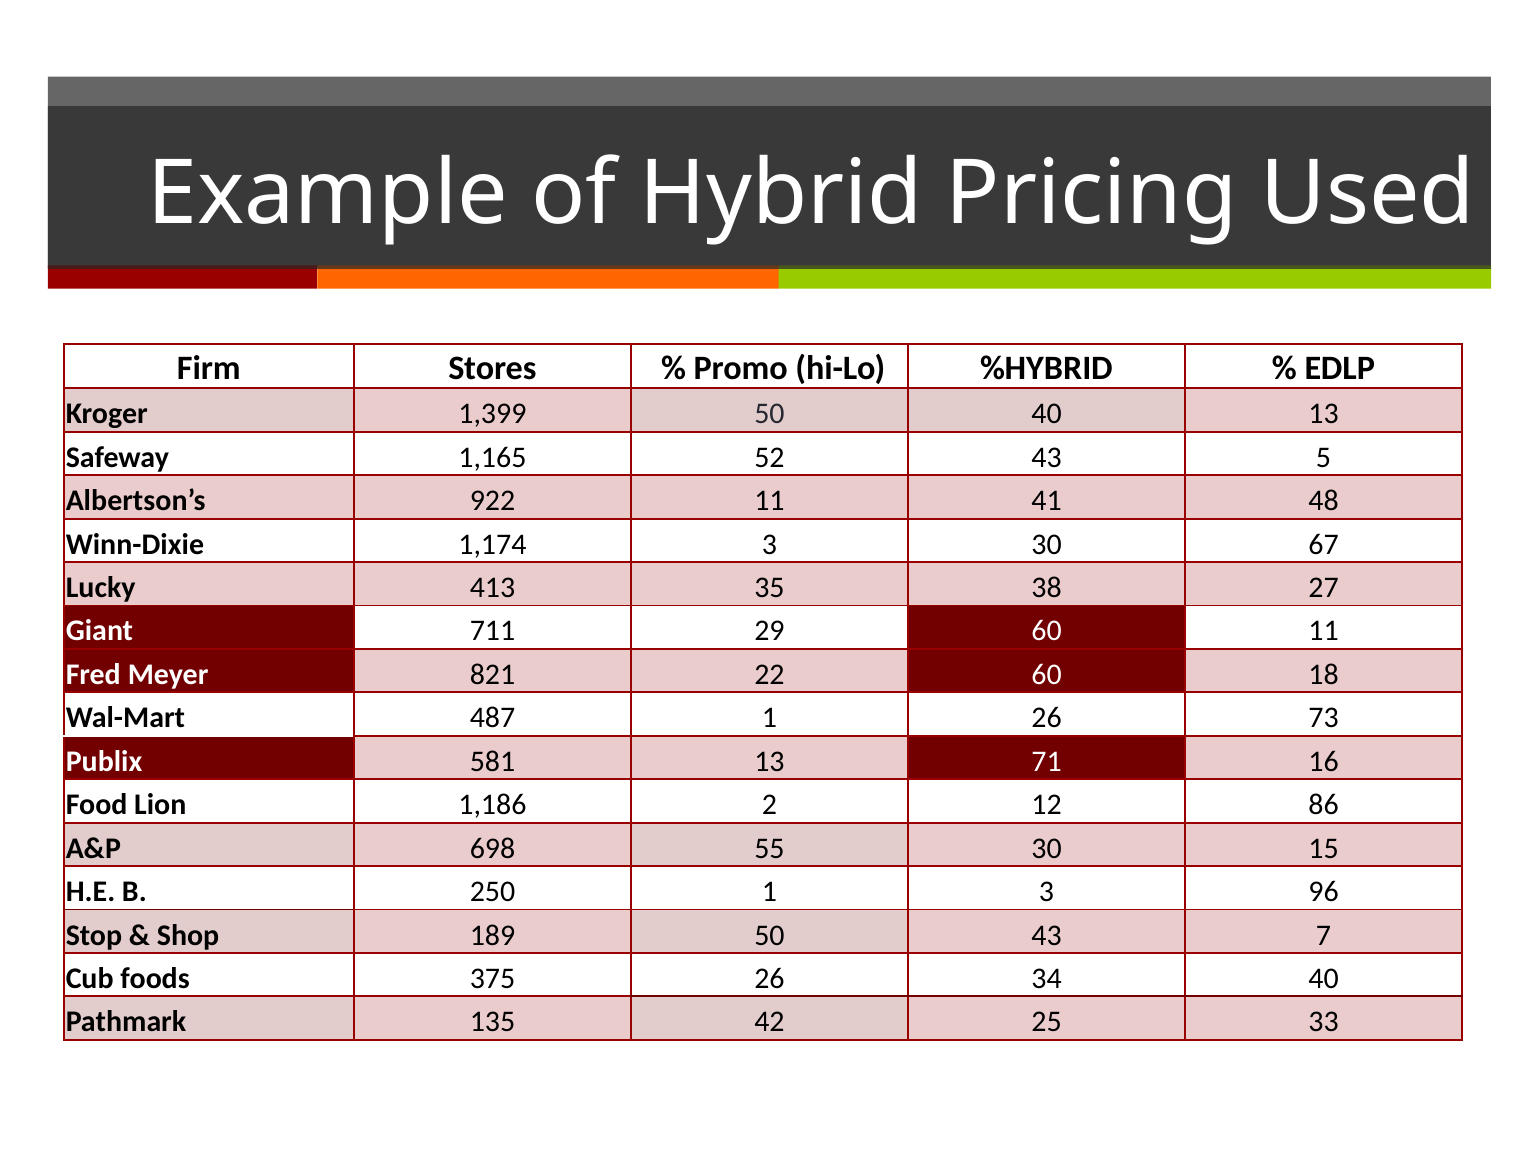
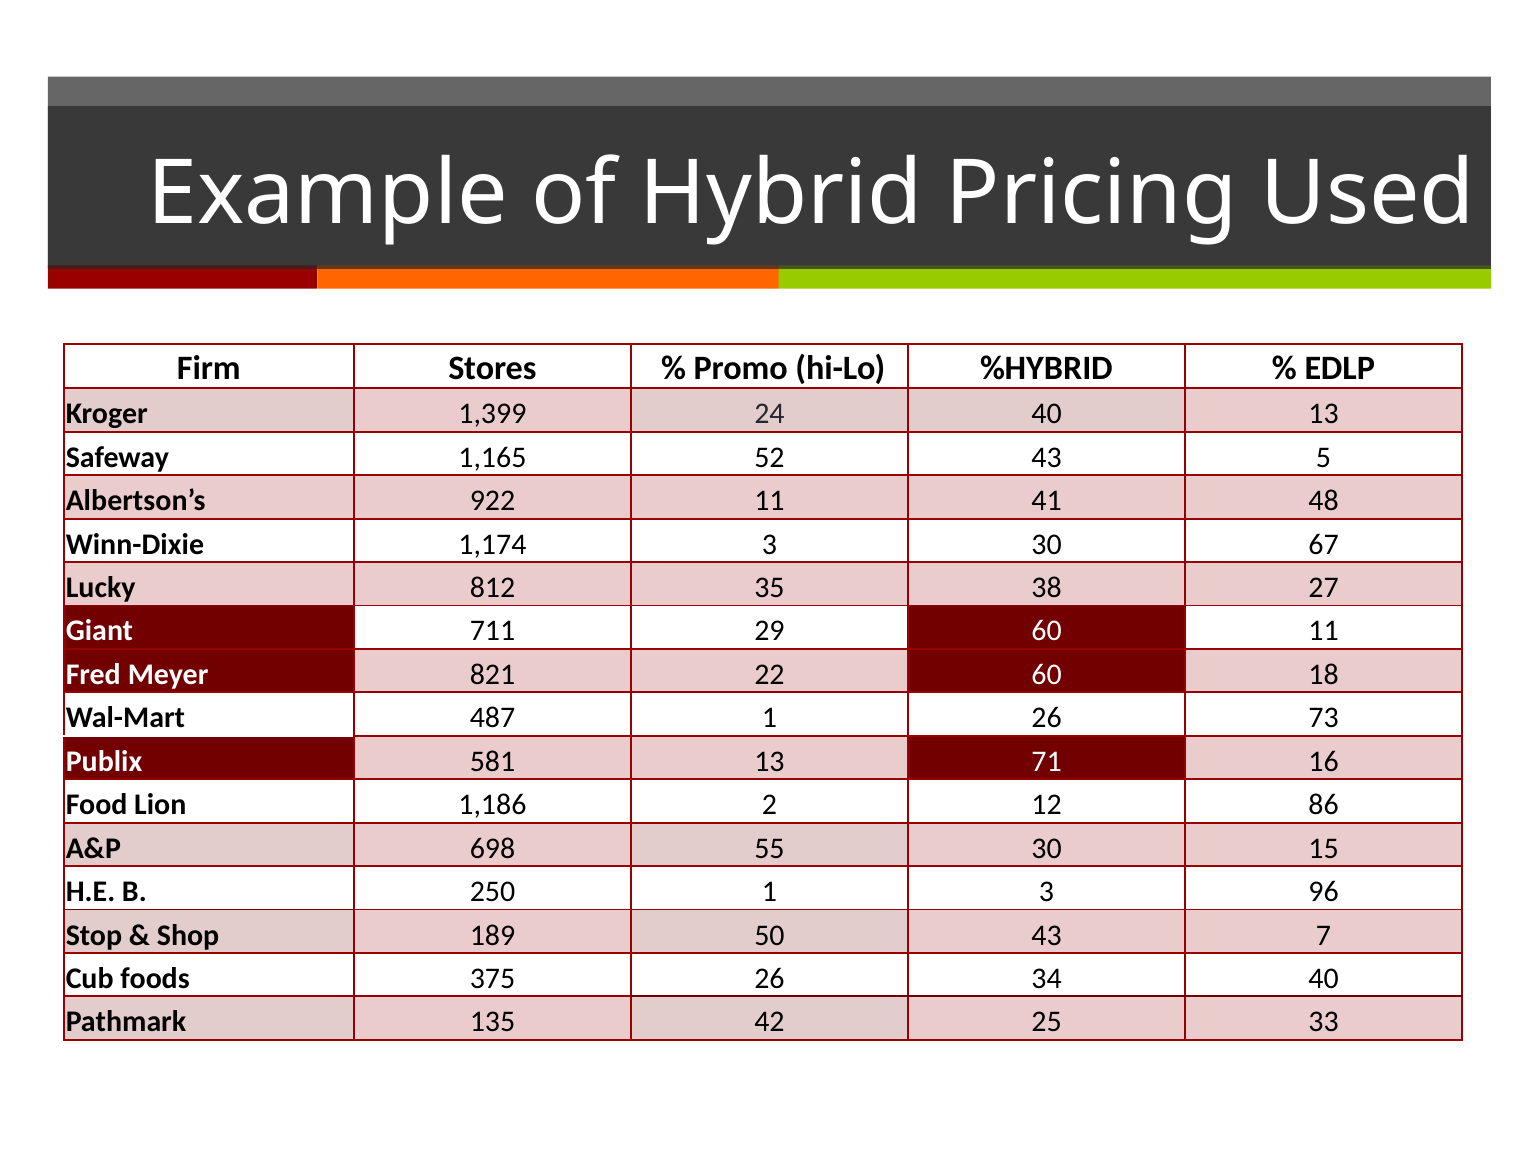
1,399 50: 50 -> 24
413: 413 -> 812
